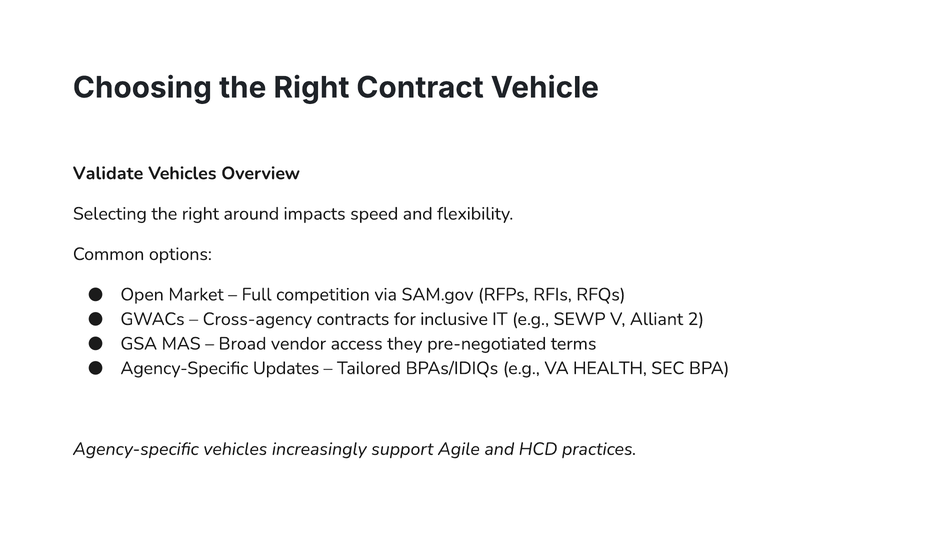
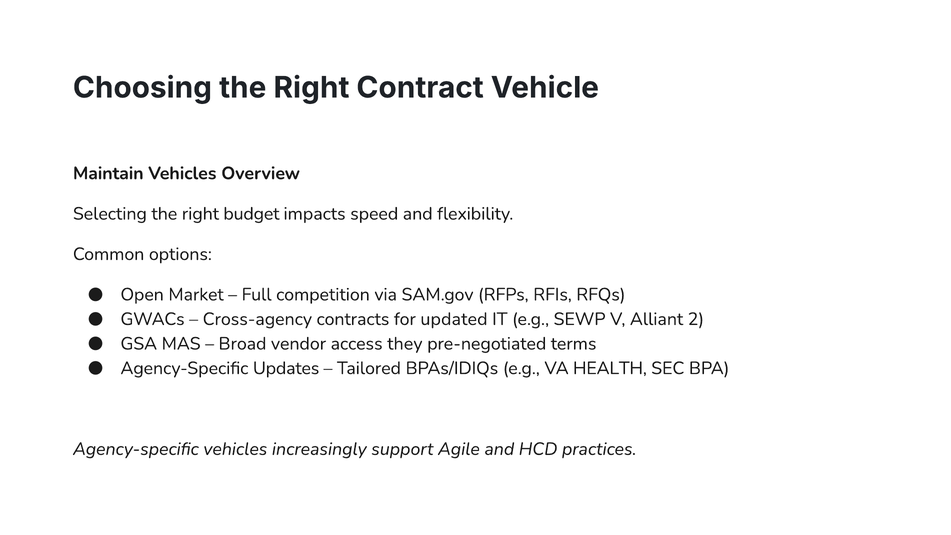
Validate: Validate -> Maintain
around: around -> budget
inclusive: inclusive -> updated
